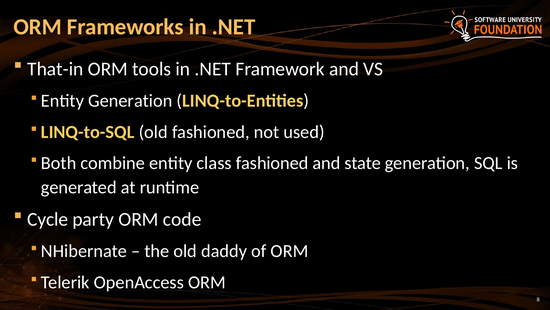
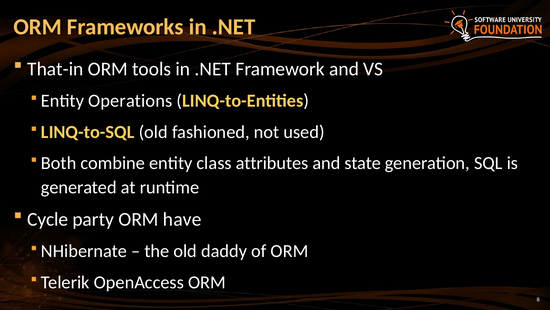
Entity Generation: Generation -> Operations
class fashioned: fashioned -> attributes
code: code -> have
